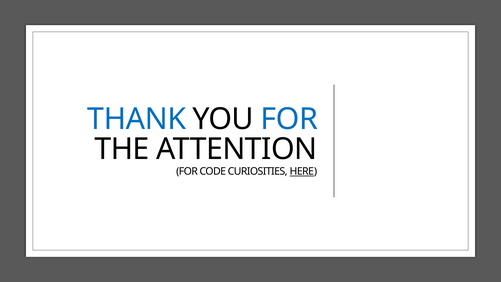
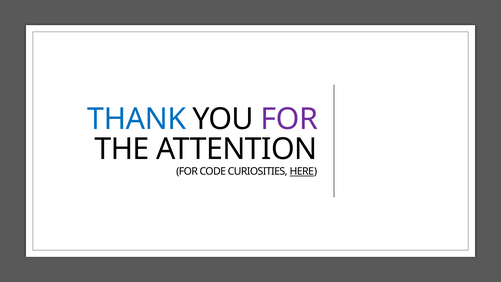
FOR at (289, 119) colour: blue -> purple
